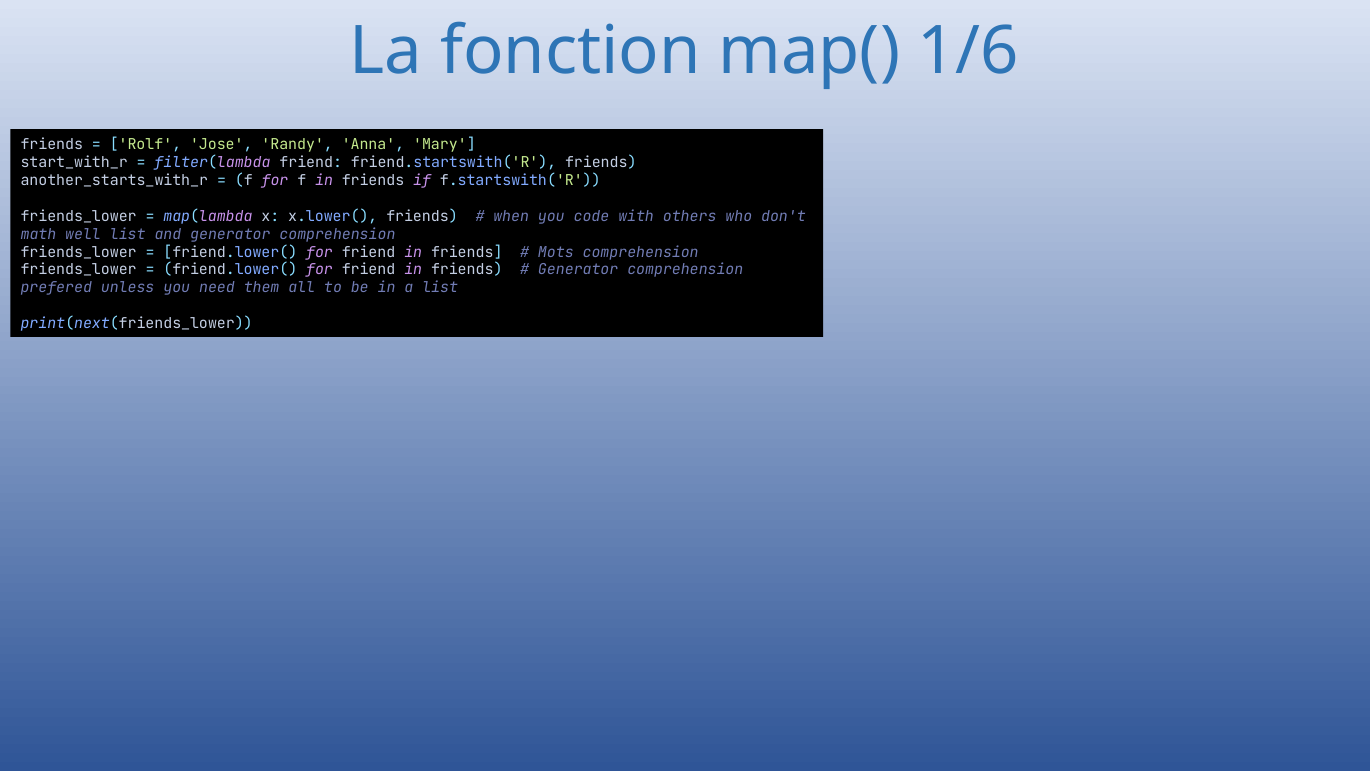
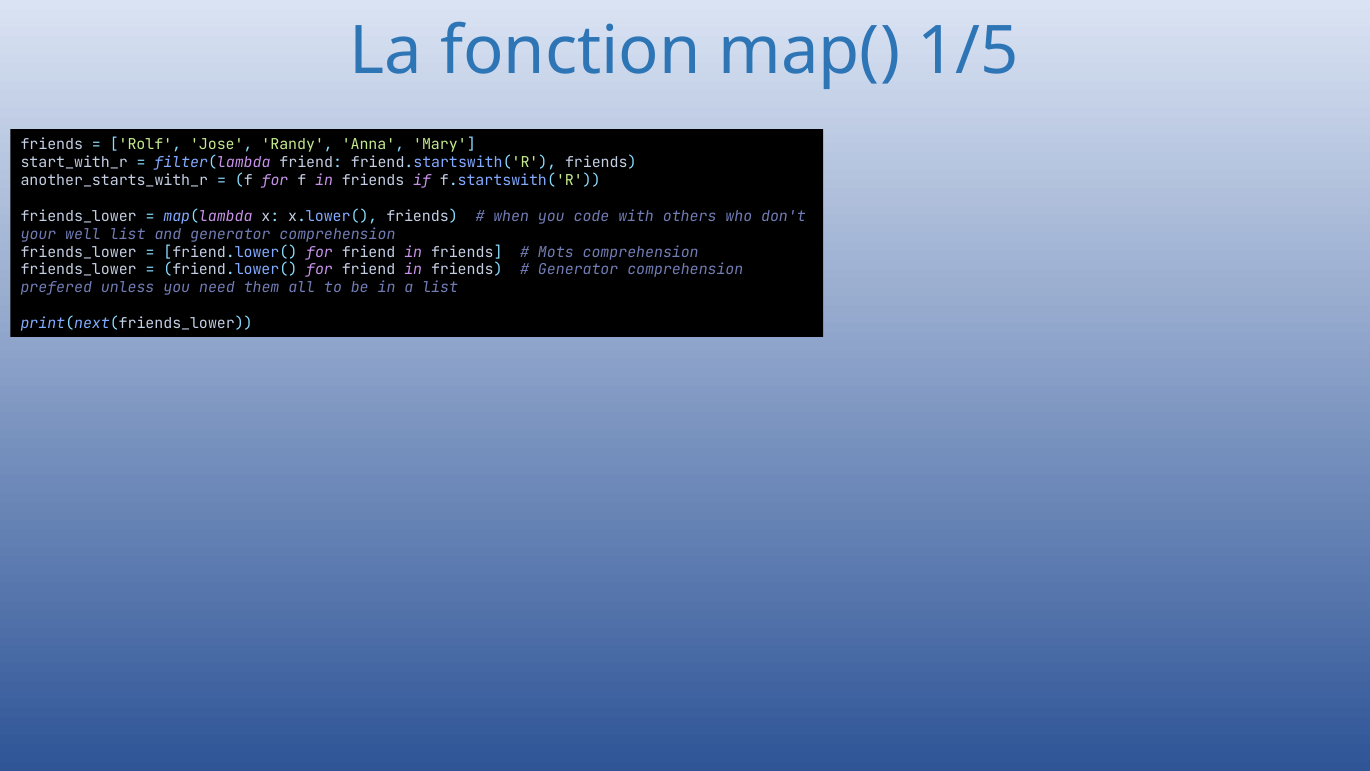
1/6: 1/6 -> 1/5
math: math -> your
